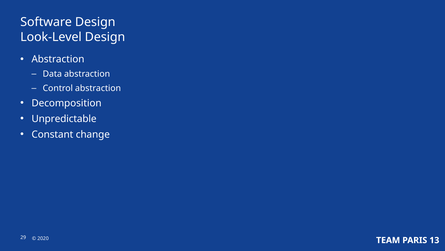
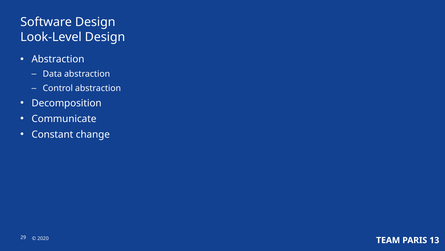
Unpredictable: Unpredictable -> Communicate
